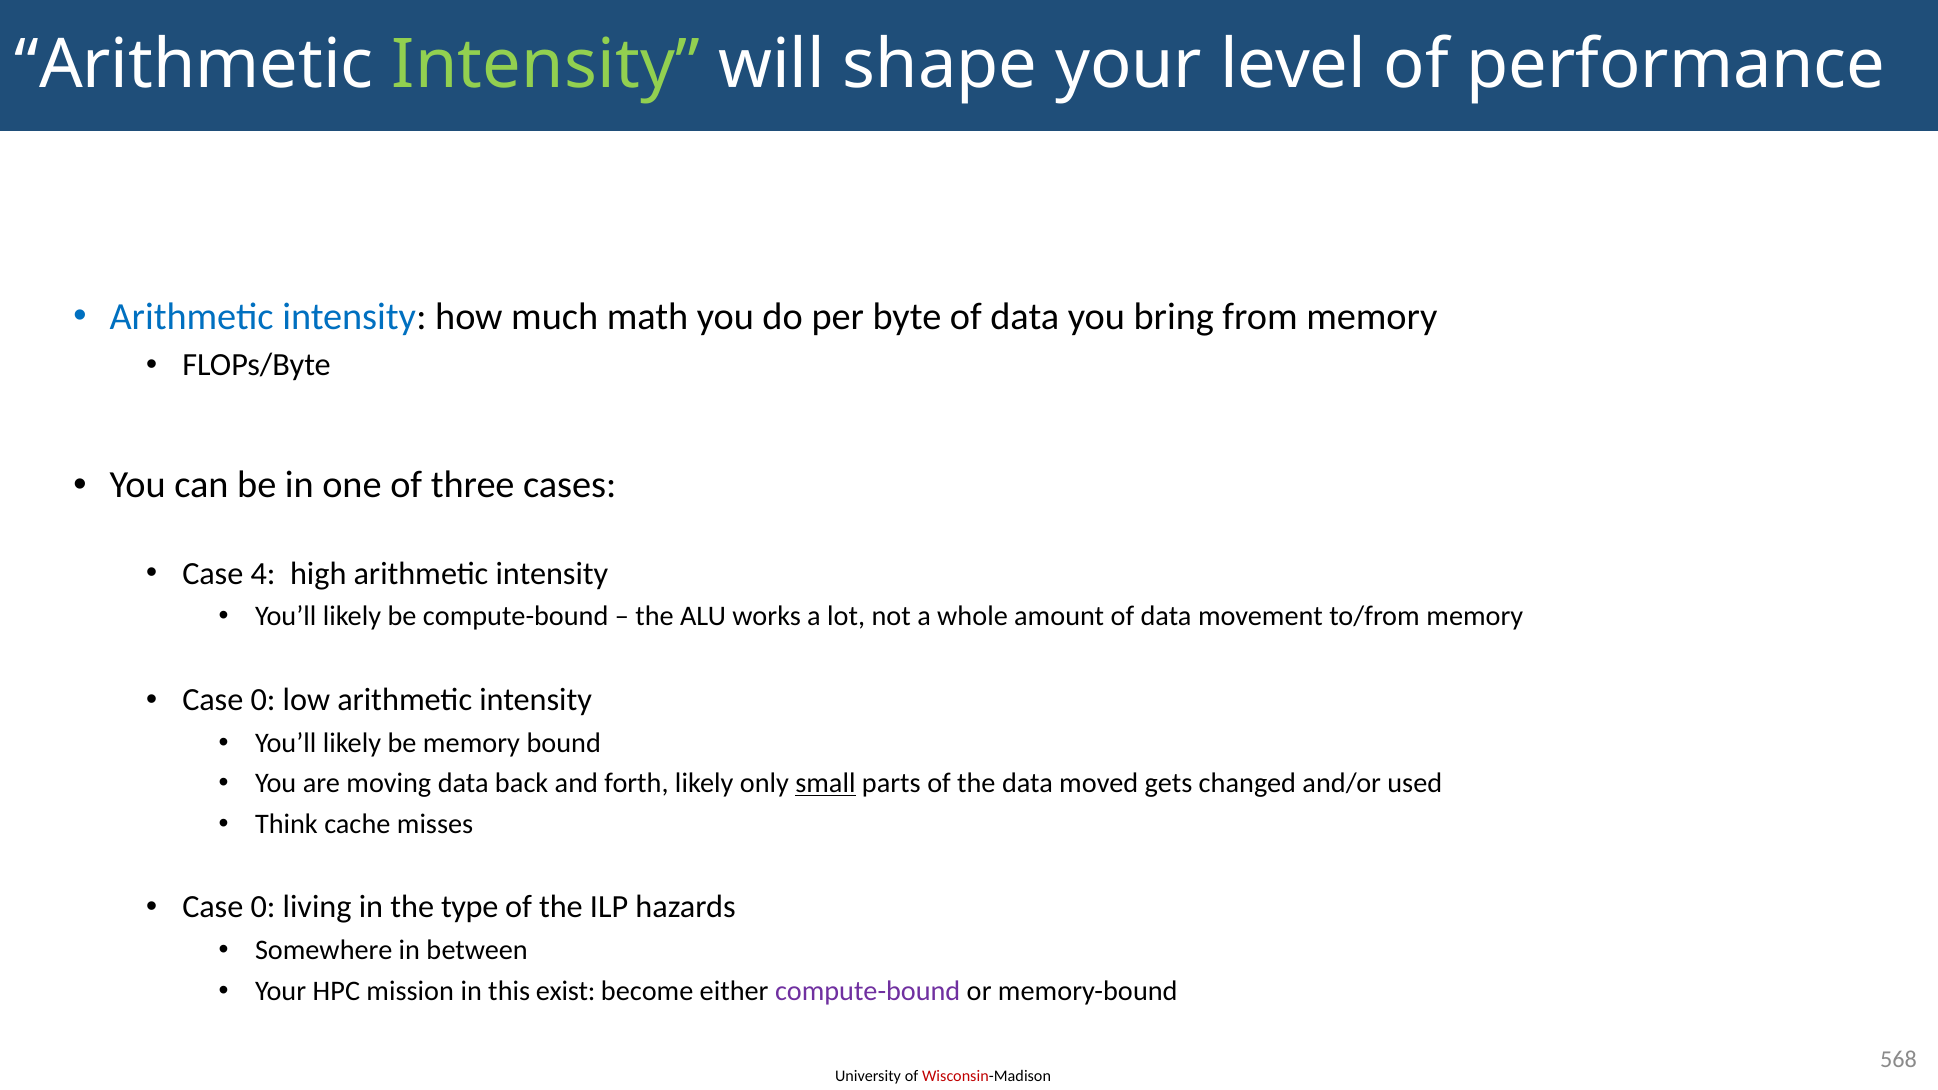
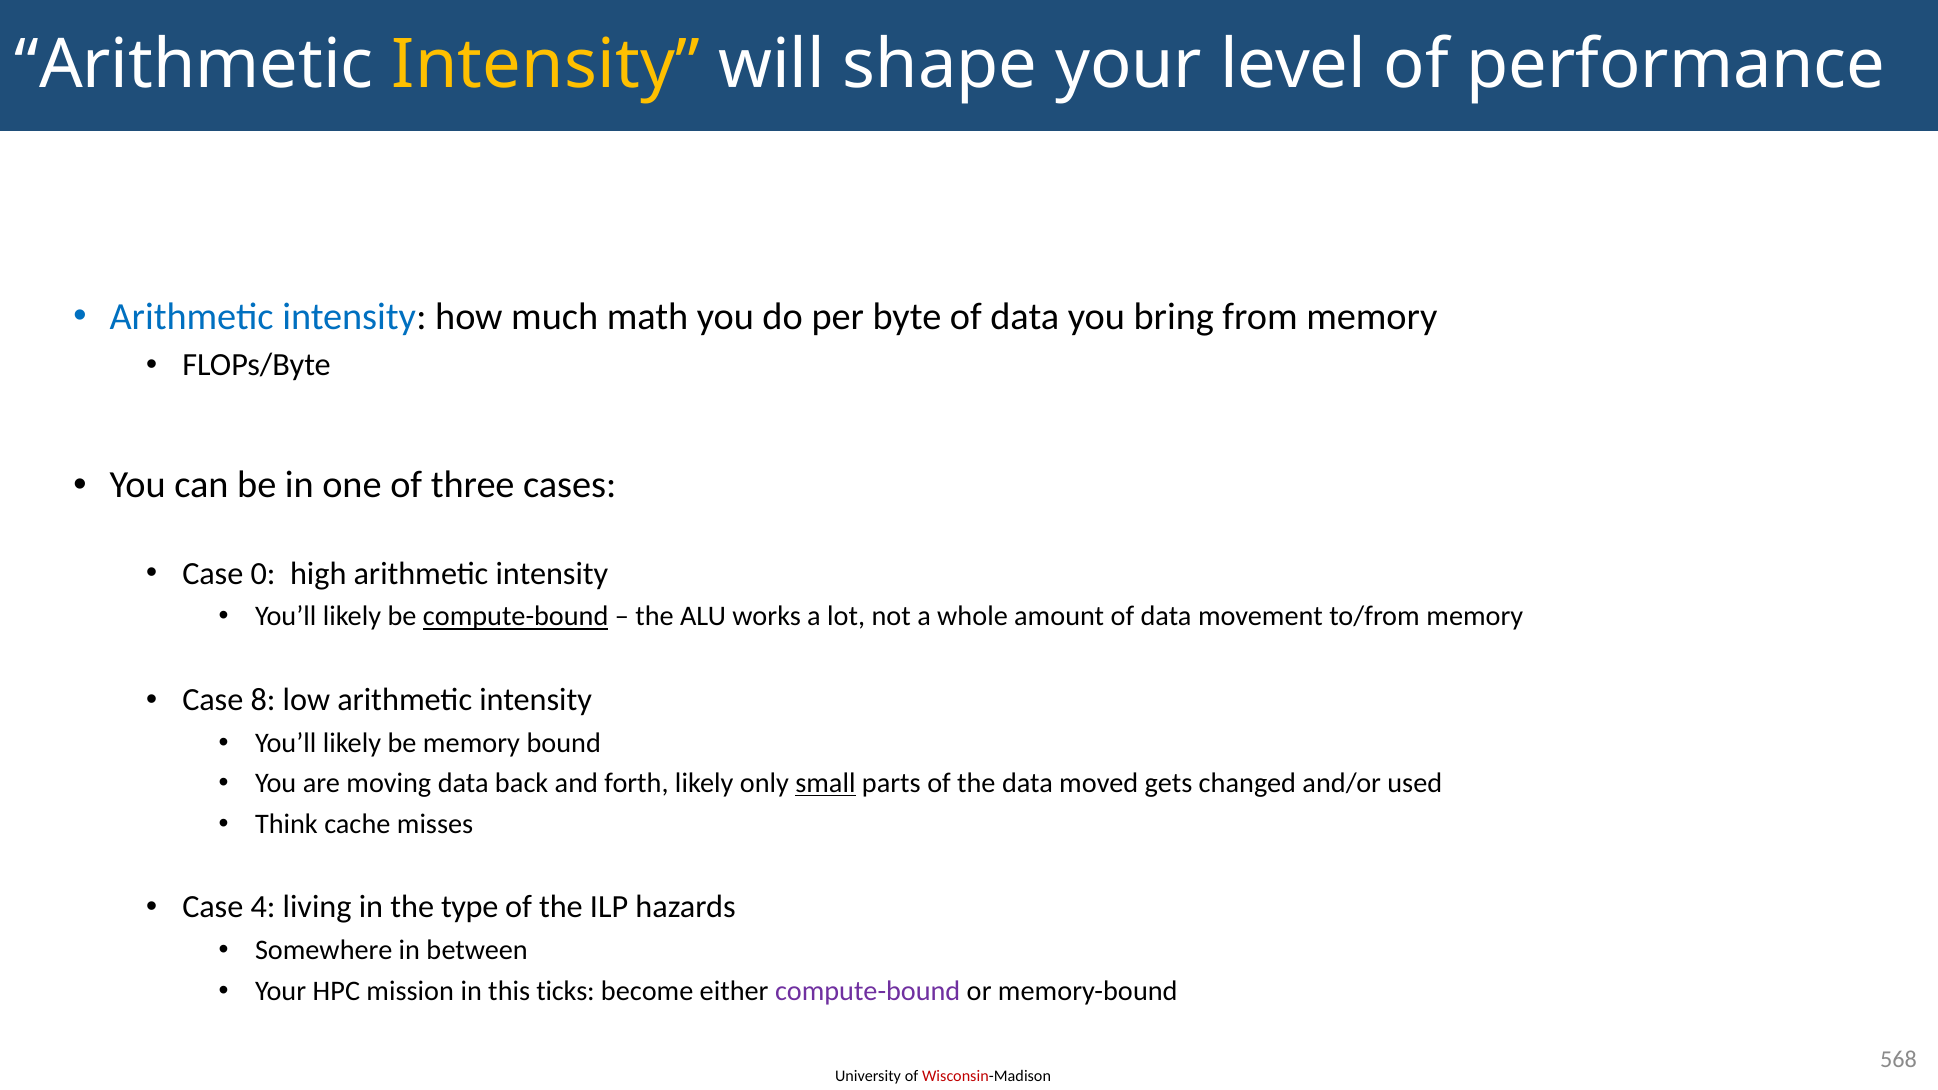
Intensity at (546, 65) colour: light green -> yellow
4: 4 -> 0
compute-bound at (516, 617) underline: none -> present
0 at (263, 700): 0 -> 8
0 at (263, 907): 0 -> 4
exist: exist -> ticks
